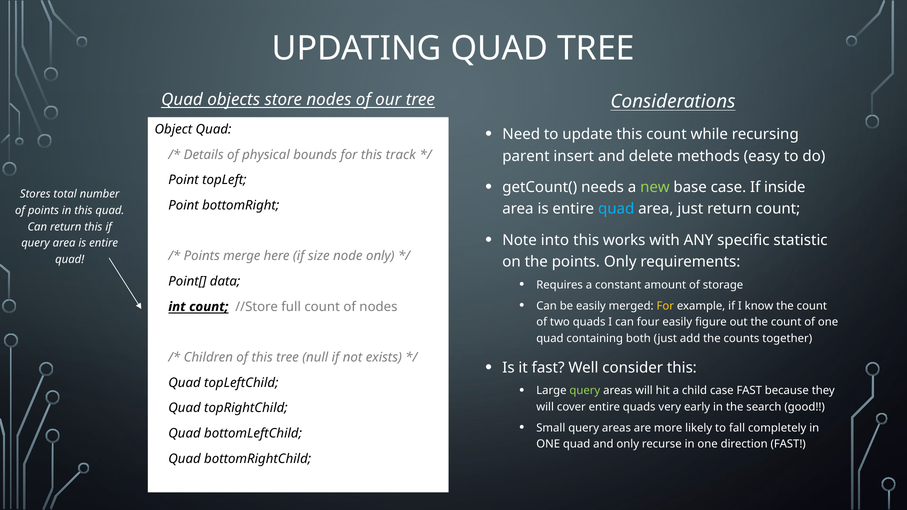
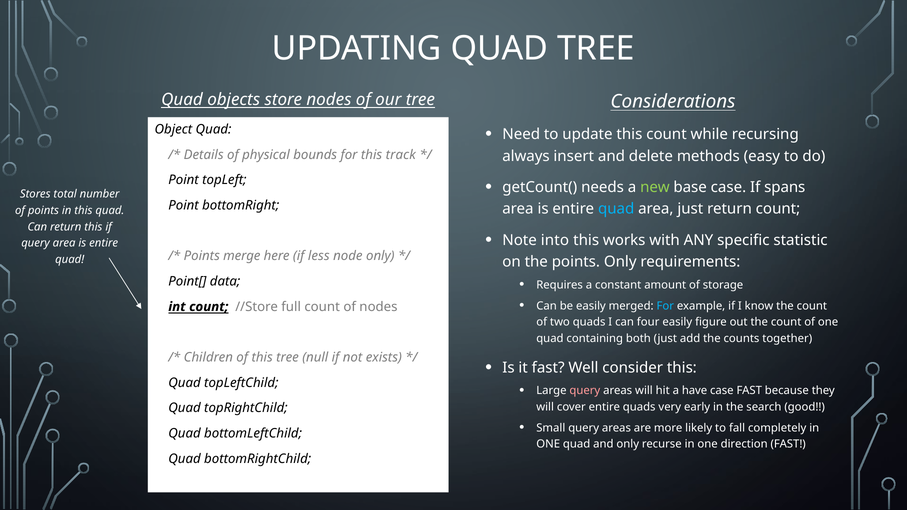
parent: parent -> always
inside: inside -> spans
size: size -> less
For at (665, 306) colour: yellow -> light blue
query at (585, 391) colour: light green -> pink
child: child -> have
